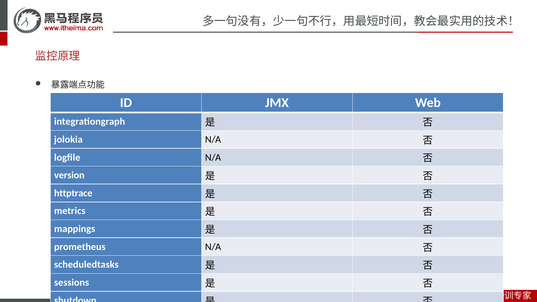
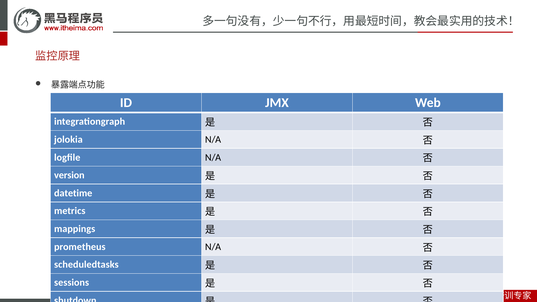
httptrace: httptrace -> datetime
